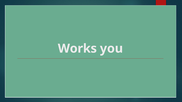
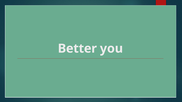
Works: Works -> Better
